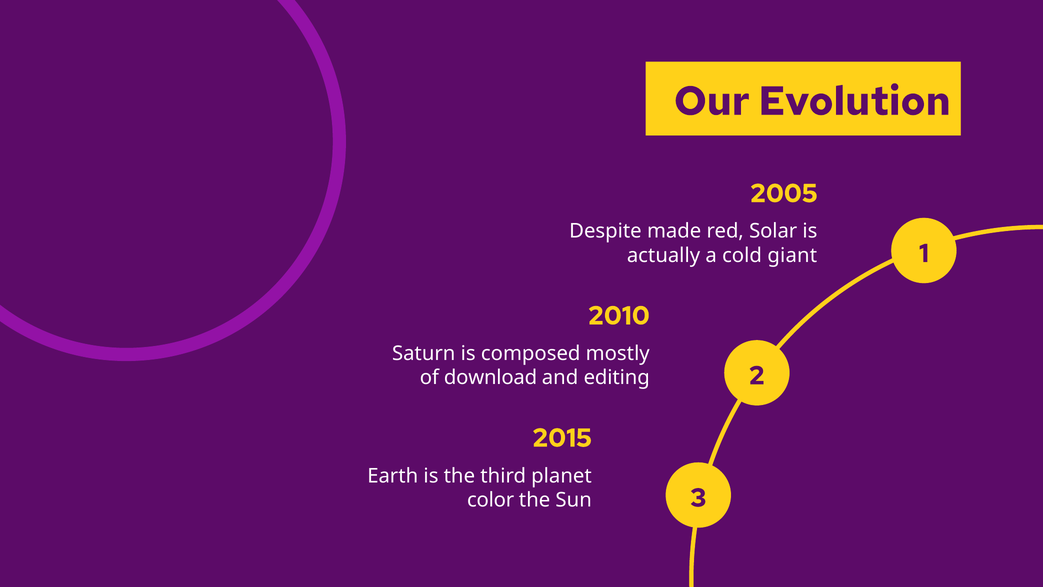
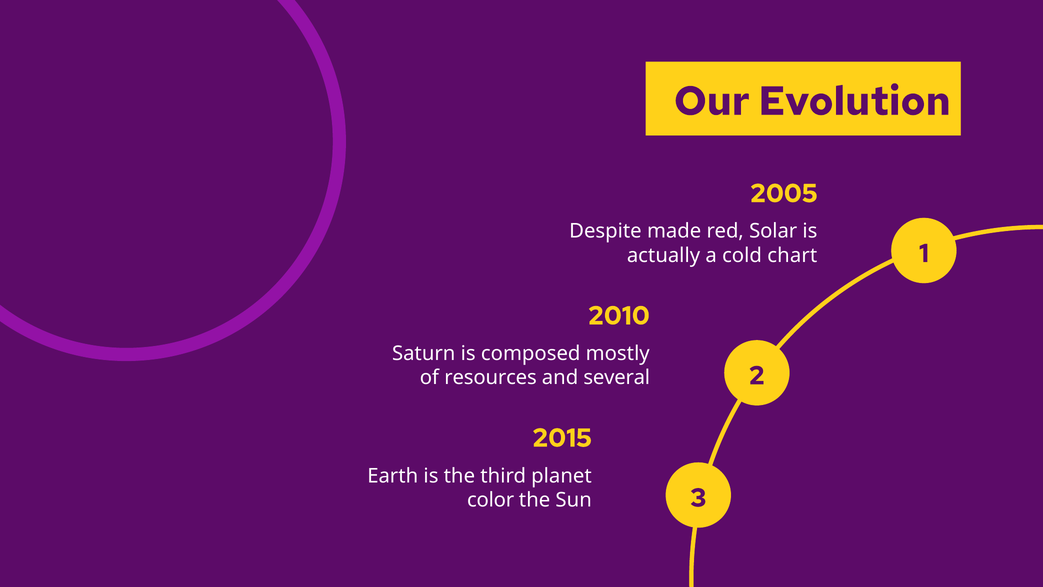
giant: giant -> chart
download: download -> resources
editing: editing -> several
